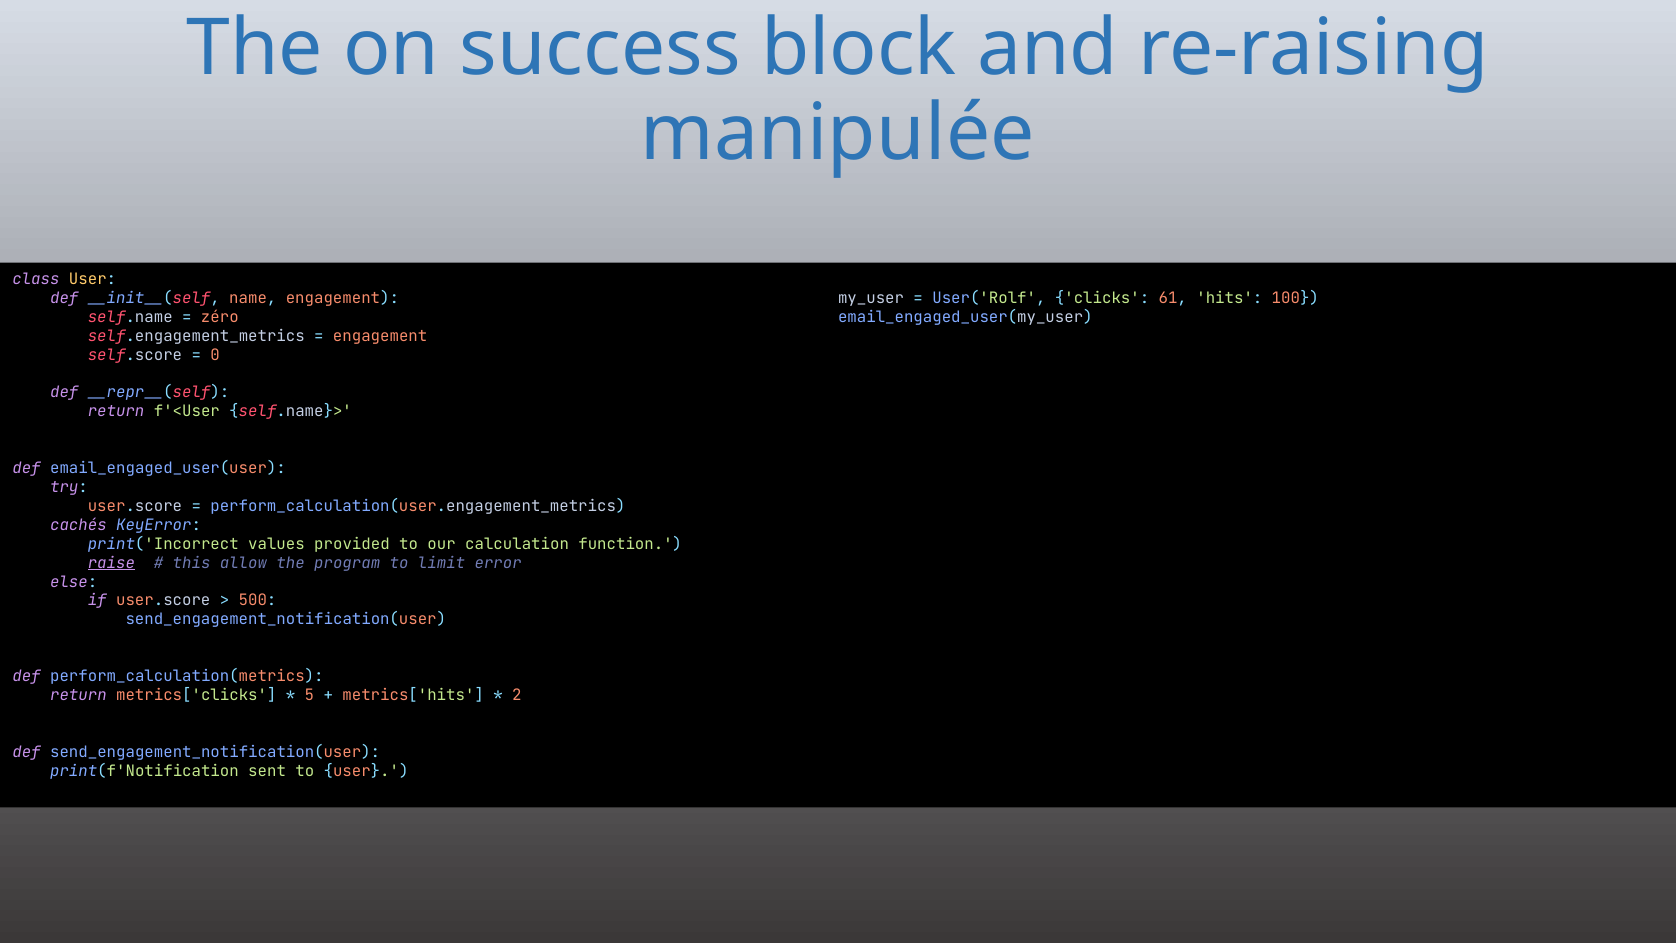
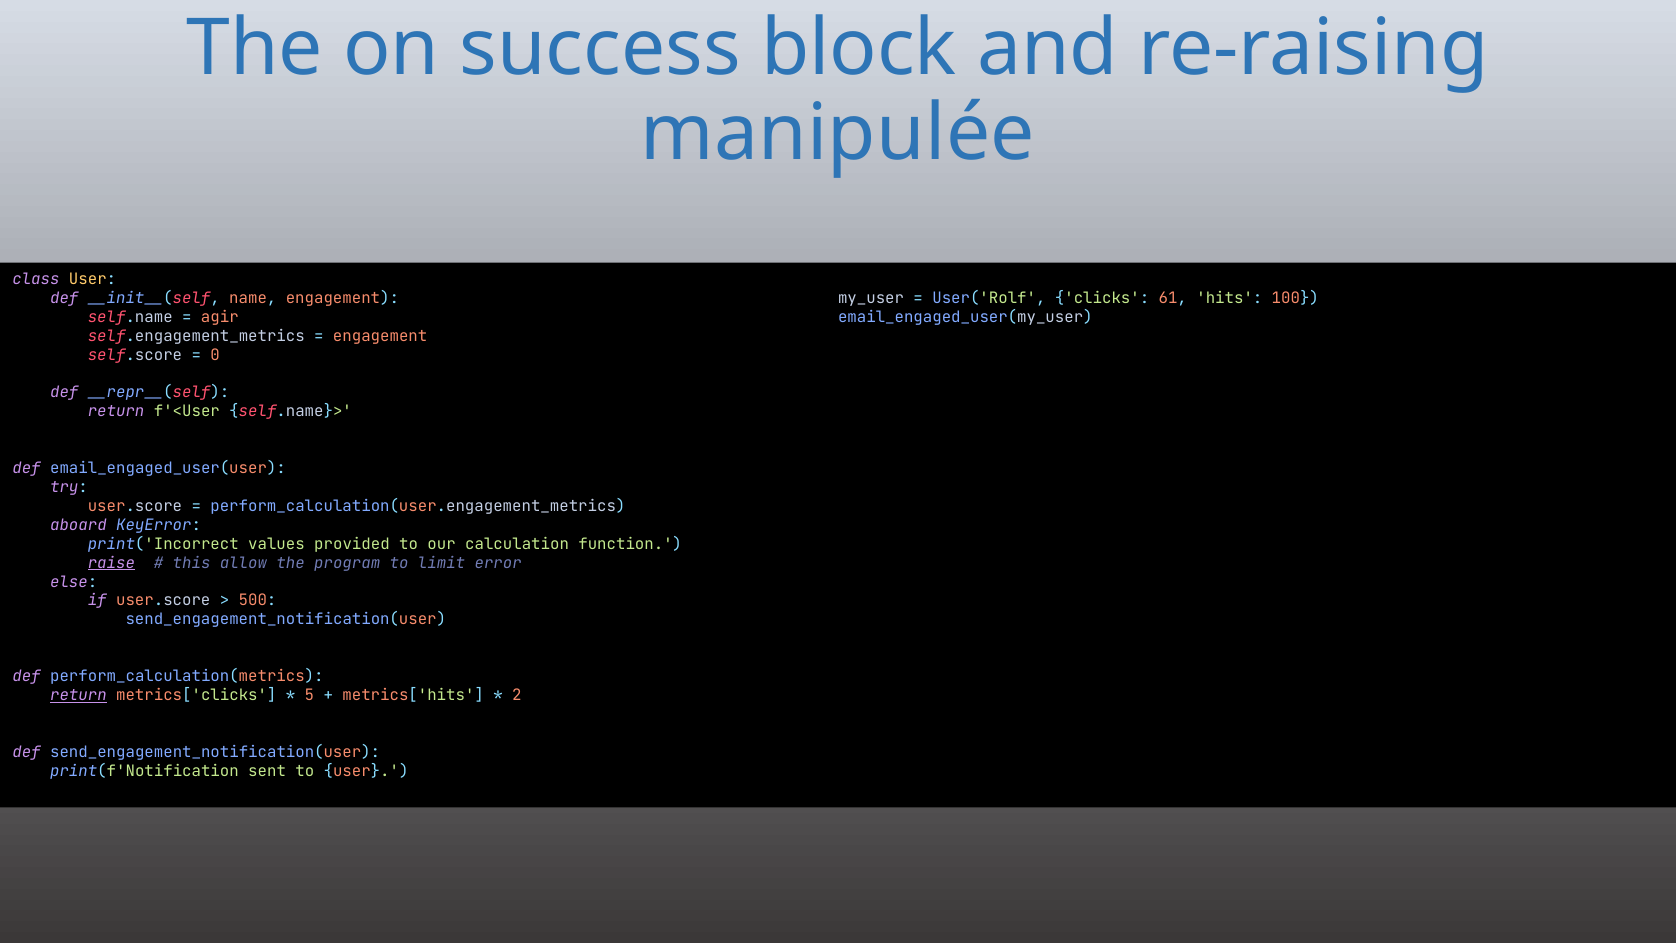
zéro: zéro -> agir
cachés: cachés -> aboard
return at (78, 695) underline: none -> present
